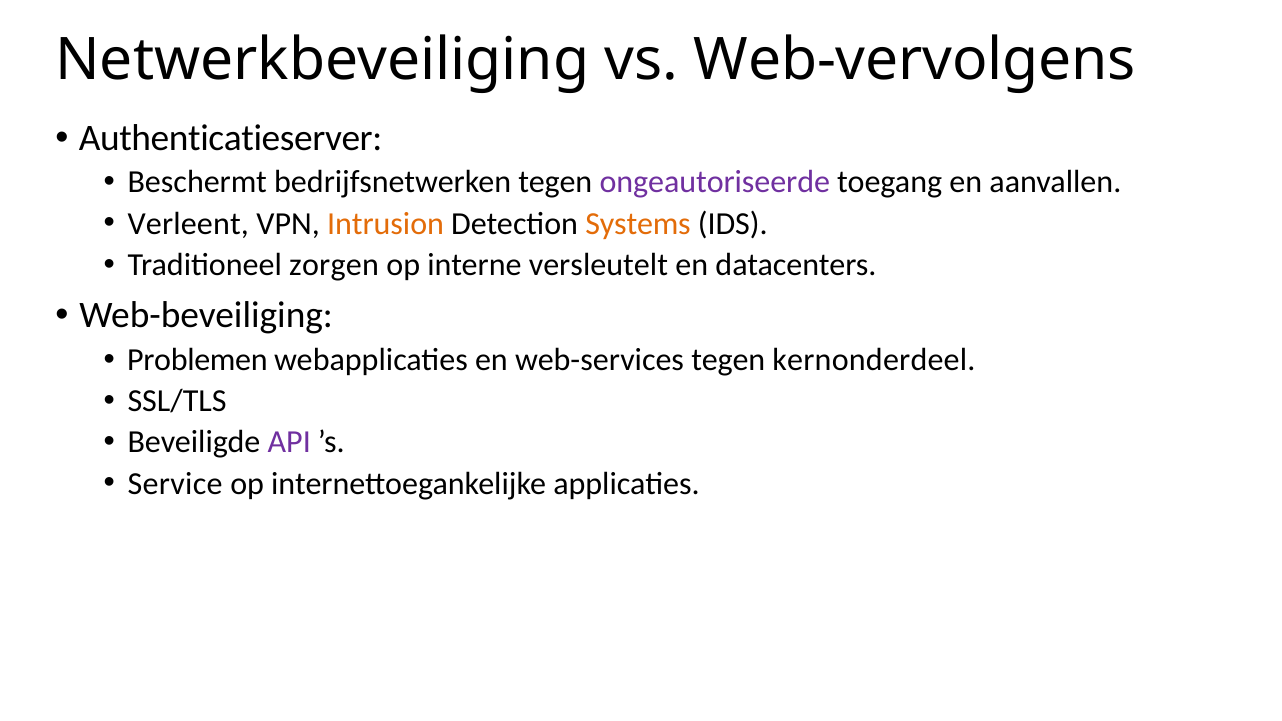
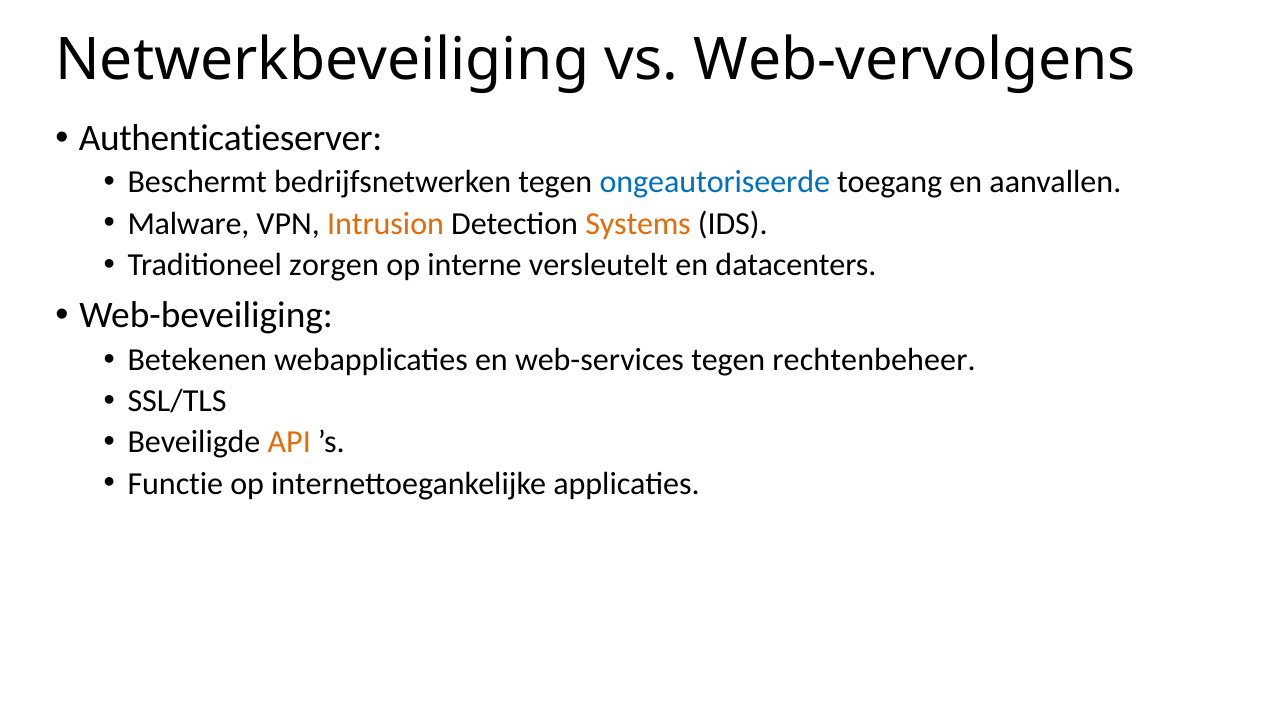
ongeautoriseerde colour: purple -> blue
Verleent: Verleent -> Malware
Problemen: Problemen -> Betekenen
kernonderdeel: kernonderdeel -> rechtenbeheer
API colour: purple -> orange
Service: Service -> Functie
